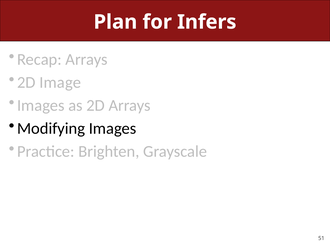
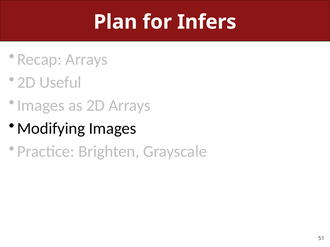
Image: Image -> Useful
